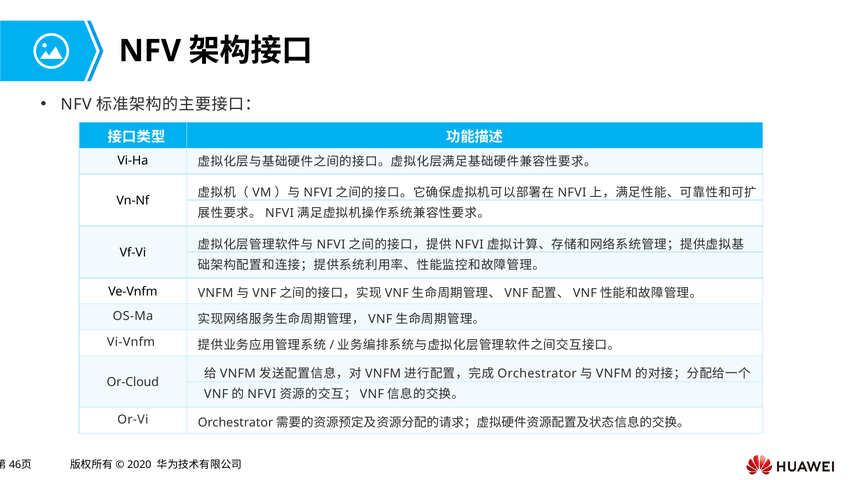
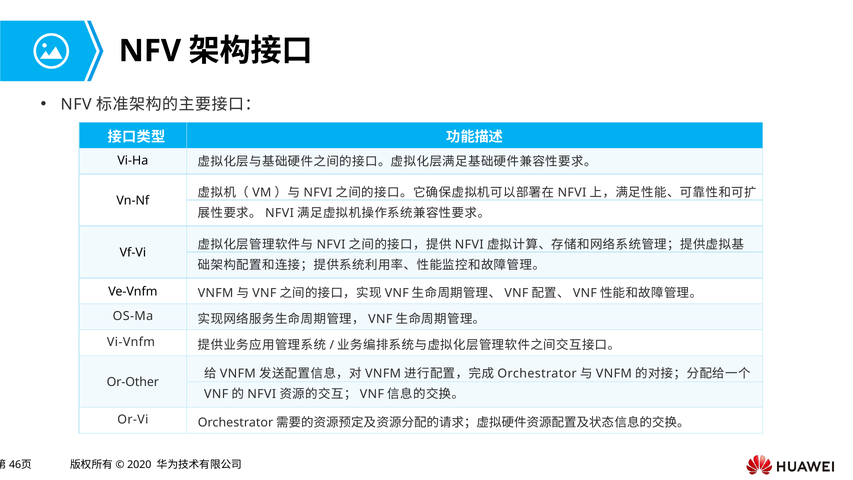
Or-Cloud: Or-Cloud -> Or-Other
